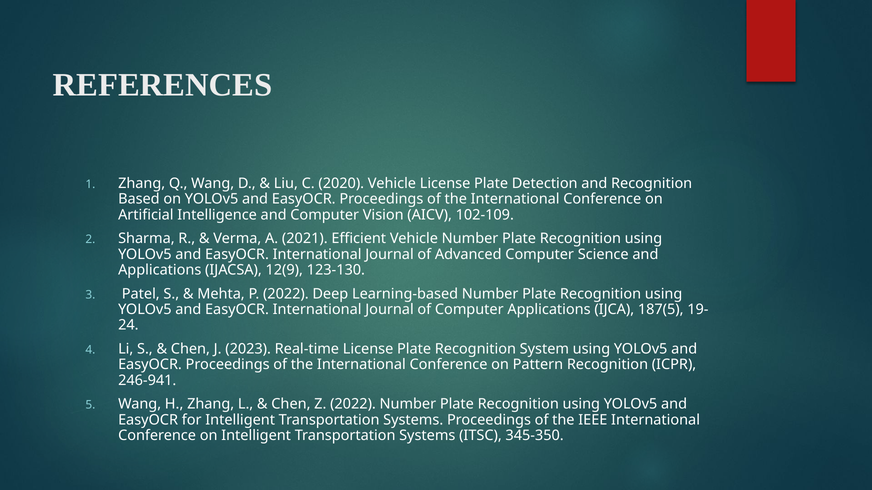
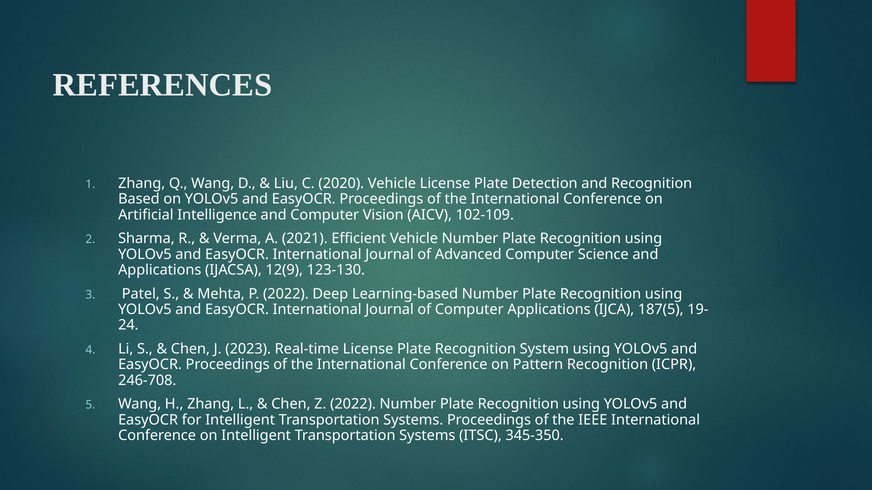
246-941: 246-941 -> 246-708
